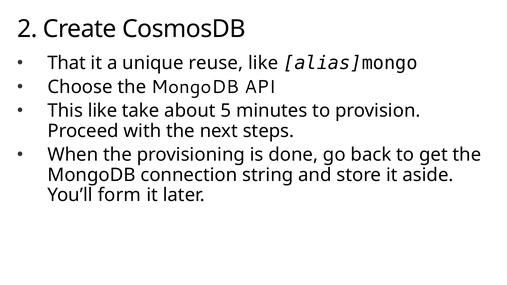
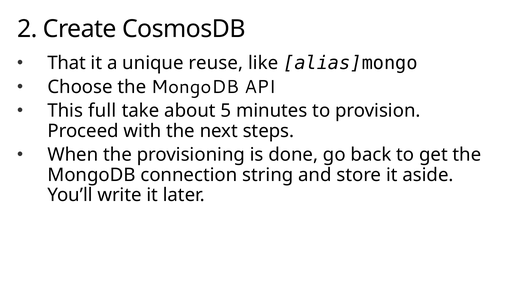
This like: like -> full
form: form -> write
